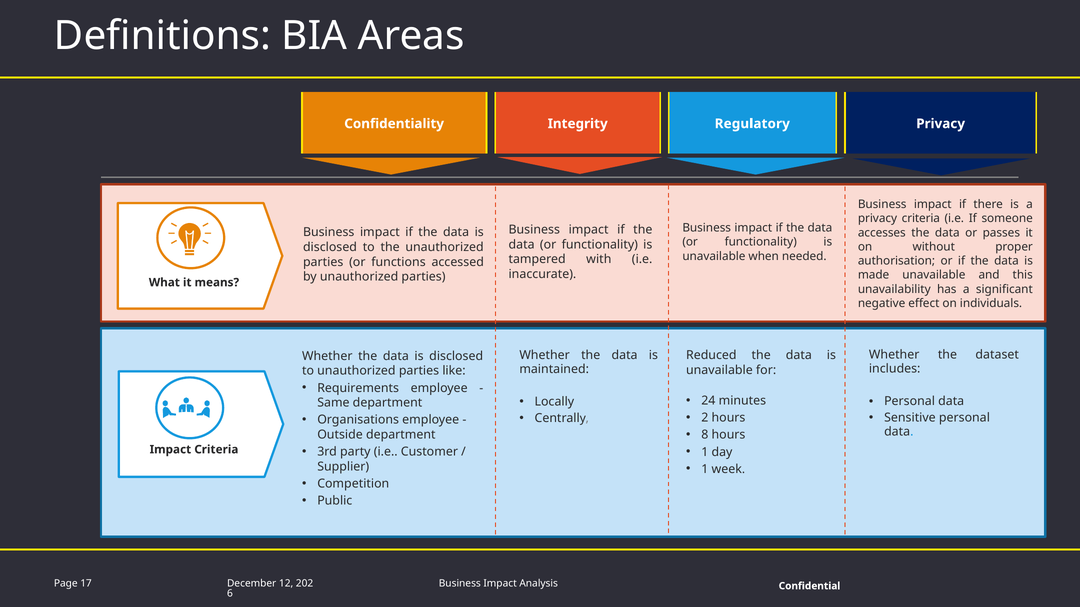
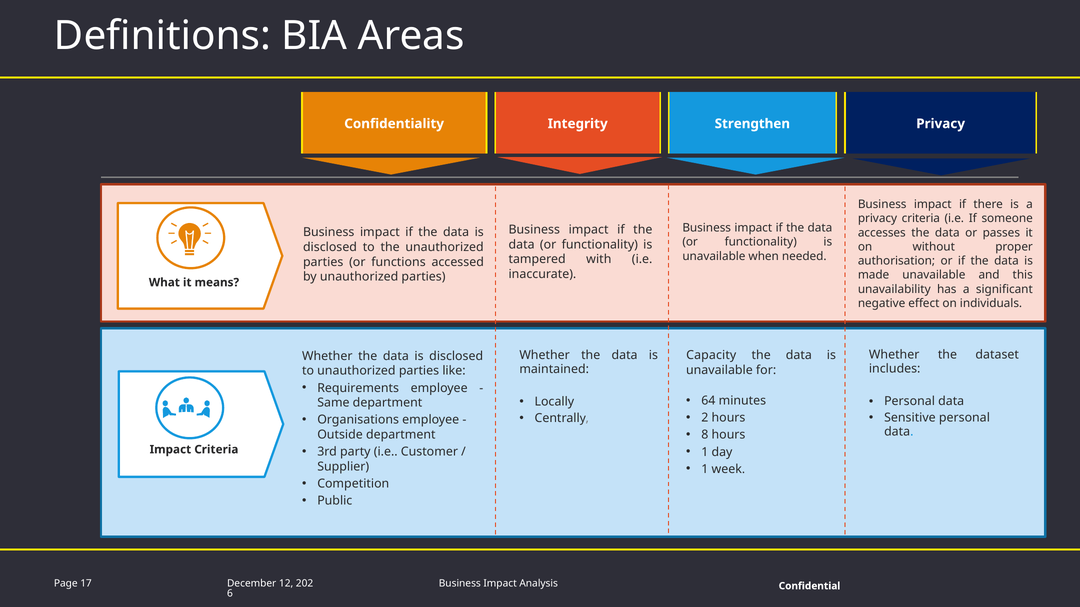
Regulatory: Regulatory -> Strengthen
Reduced: Reduced -> Capacity
24: 24 -> 64
